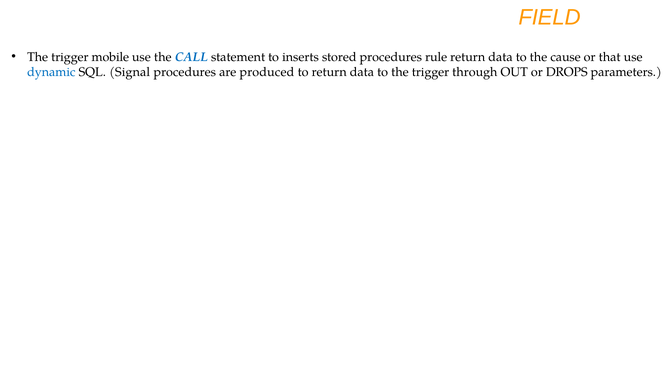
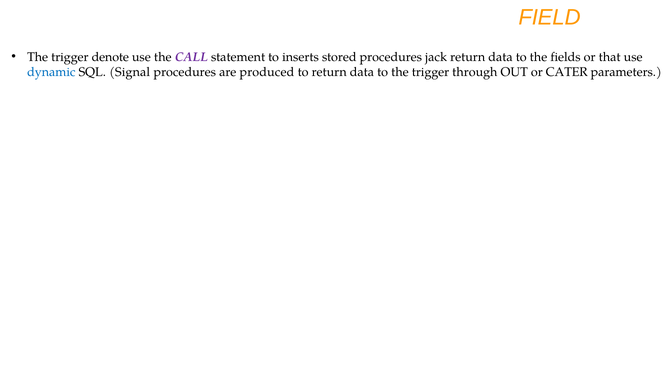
mobile: mobile -> denote
CALL colour: blue -> purple
rule: rule -> jack
cause: cause -> fields
DROPS: DROPS -> CATER
